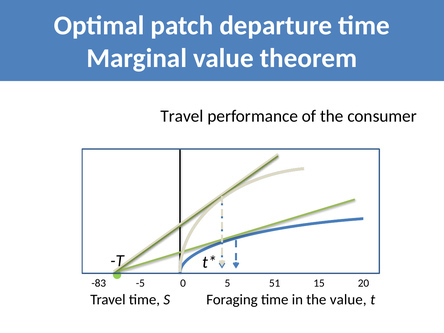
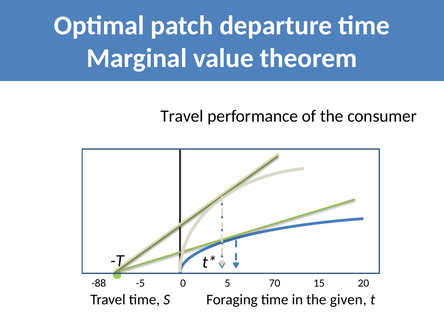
-83: -83 -> -88
51: 51 -> 70
the value: value -> given
